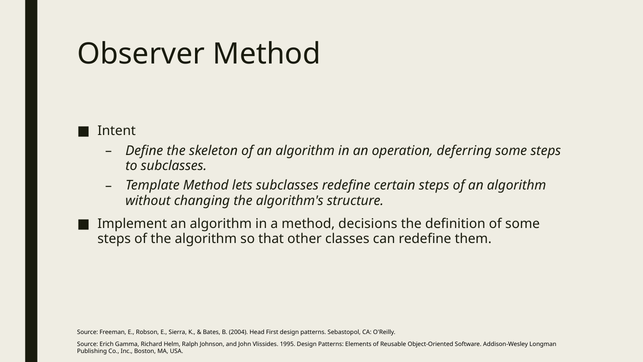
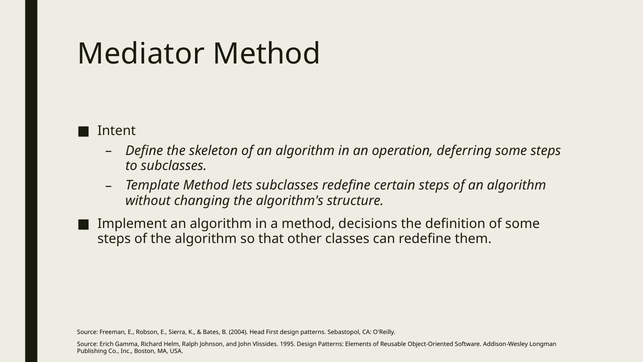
Observer: Observer -> Mediator
